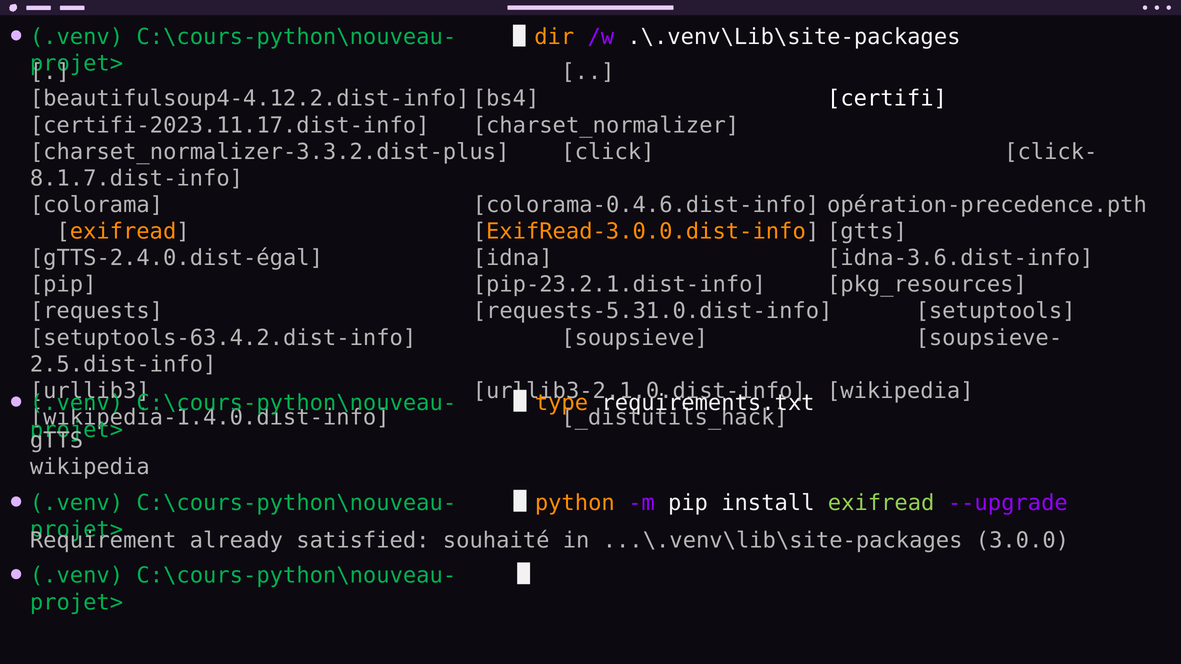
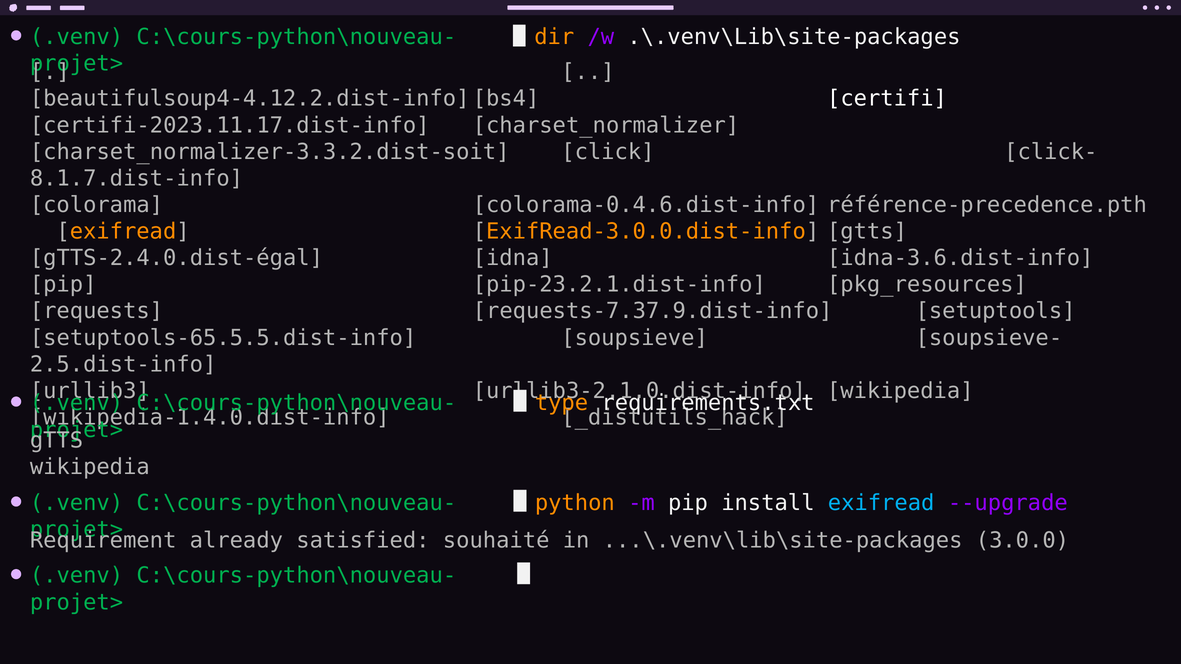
charset_normalizer-3.3.2.dist-plus: charset_normalizer-3.3.2.dist-plus -> charset_normalizer-3.3.2.dist-soit
opération-precedence.pth: opération-precedence.pth -> référence-precedence.pth
requests-5.31.0.dist-info: requests-5.31.0.dist-info -> requests-7.37.9.dist-info
setuptools-63.4.2.dist-info: setuptools-63.4.2.dist-info -> setuptools-65.5.5.dist-info
exifread at (881, 503) colour: light green -> light blue
